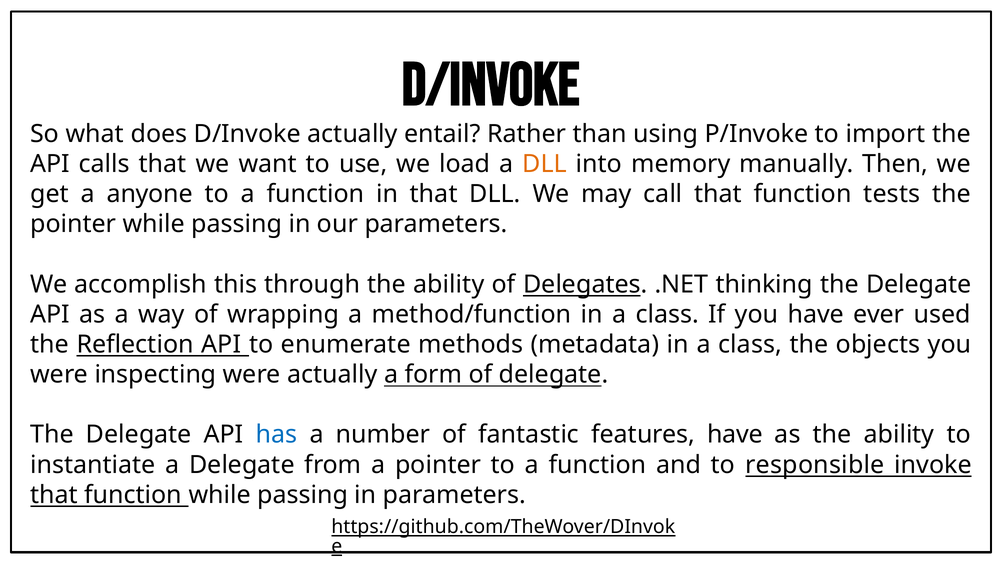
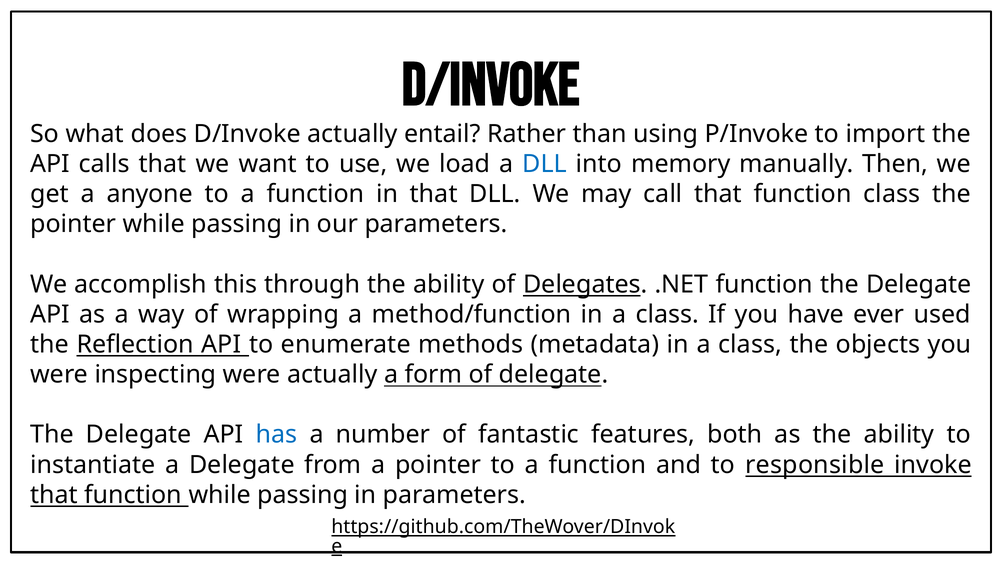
DLL at (545, 164) colour: orange -> blue
function tests: tests -> class
.NET thinking: thinking -> function
features have: have -> both
